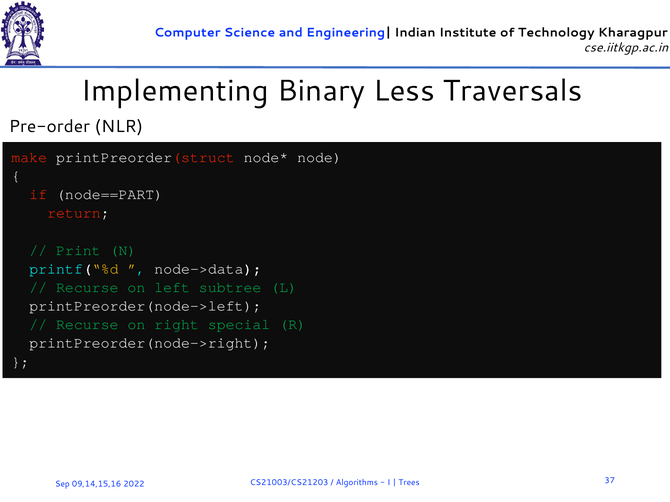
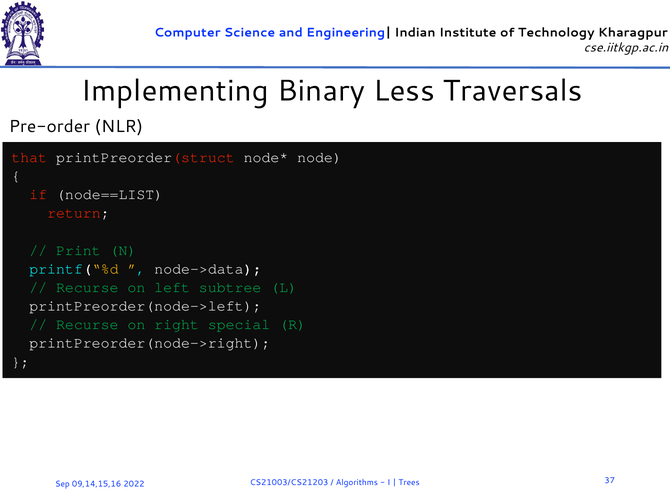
make: make -> that
node==PART: node==PART -> node==LIST
